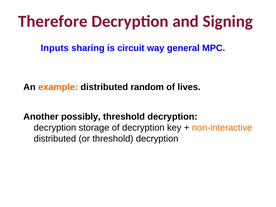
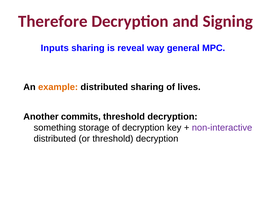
circuit: circuit -> reveal
distributed random: random -> sharing
possibly: possibly -> commits
decryption at (55, 128): decryption -> something
non-interactive colour: orange -> purple
